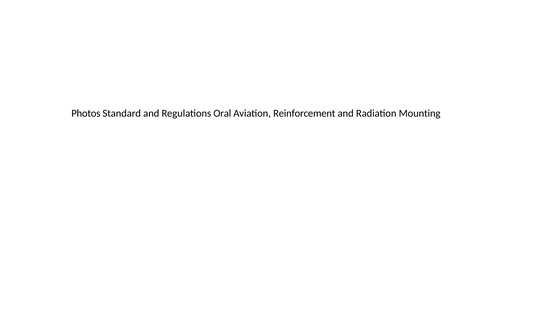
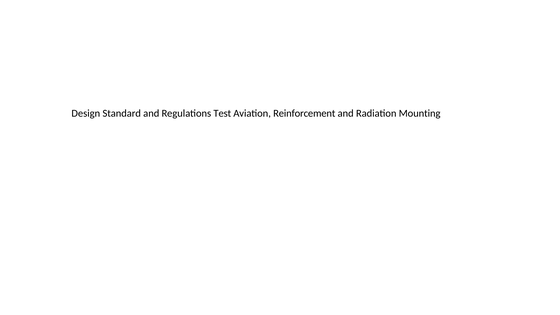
Photos: Photos -> Design
Oral: Oral -> Test
